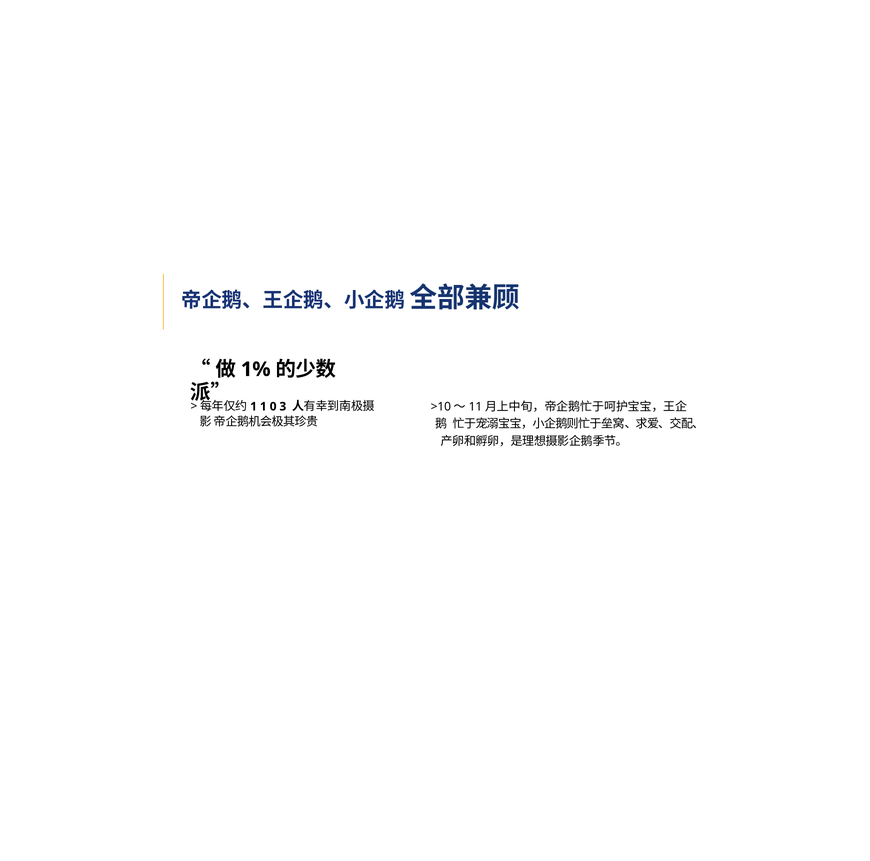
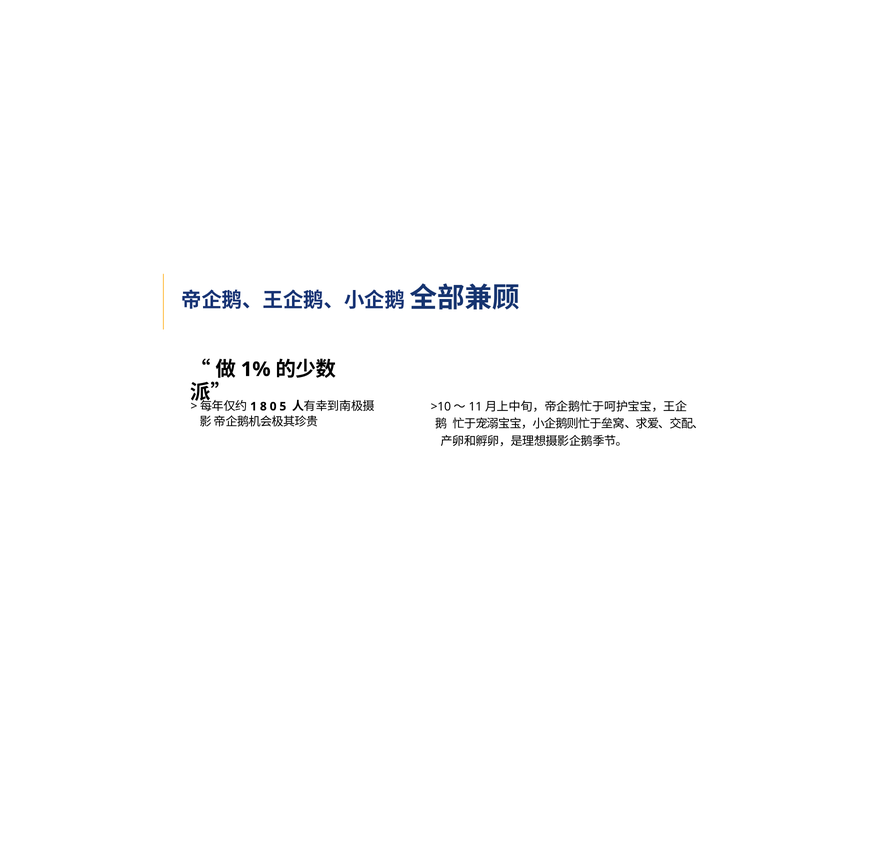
1 at (263, 406): 1 -> 8
3: 3 -> 5
